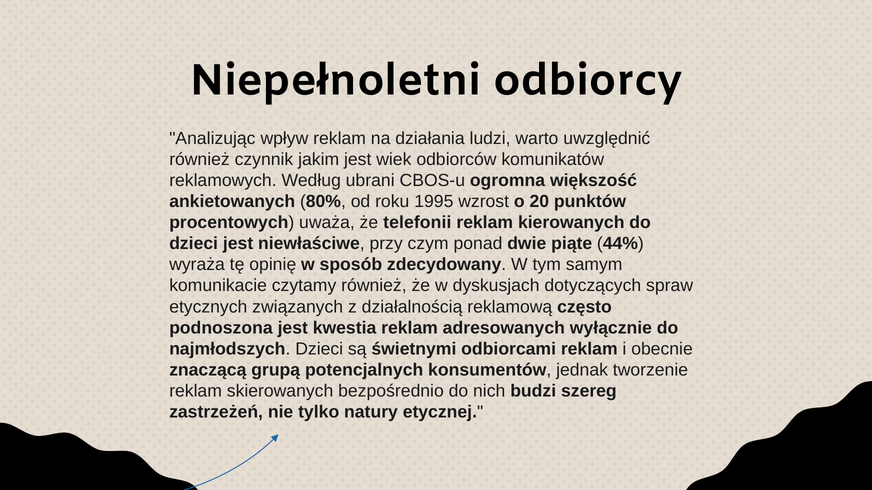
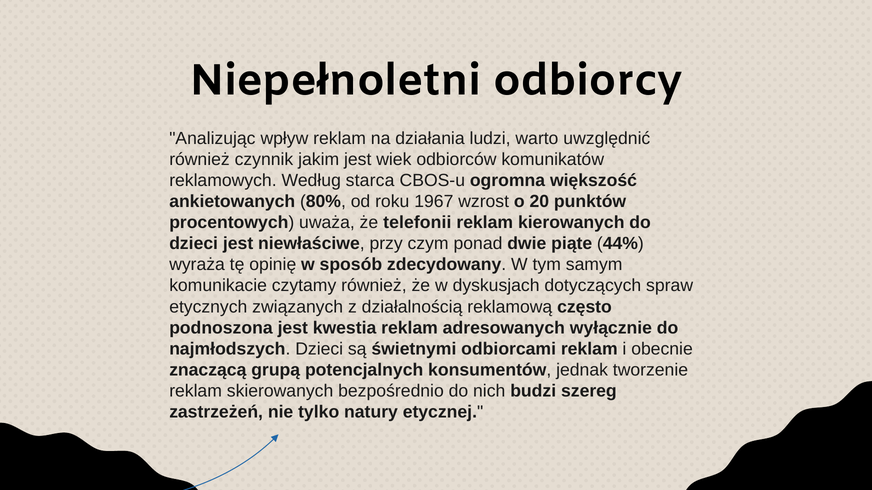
ubrani: ubrani -> starca
1995: 1995 -> 1967
